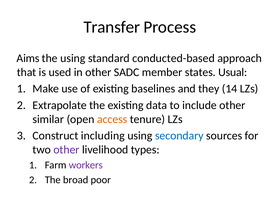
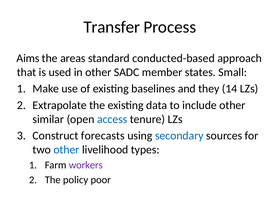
the using: using -> areas
Usual: Usual -> Small
access colour: orange -> blue
including: including -> forecasts
other at (66, 150) colour: purple -> blue
broad: broad -> policy
